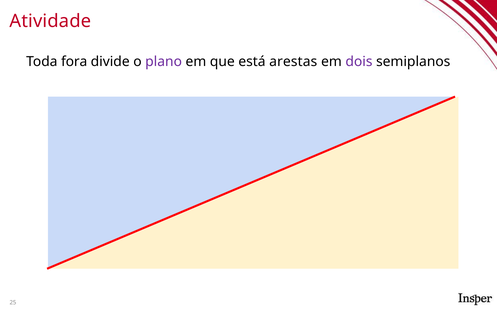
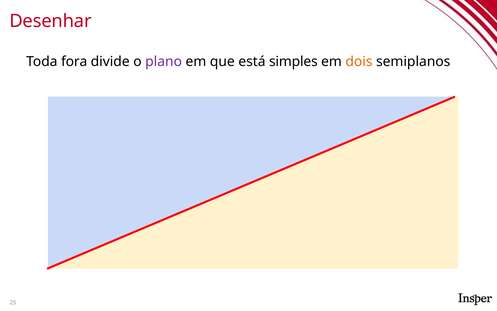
Atividade: Atividade -> Desenhar
arestas: arestas -> simples
dois colour: purple -> orange
